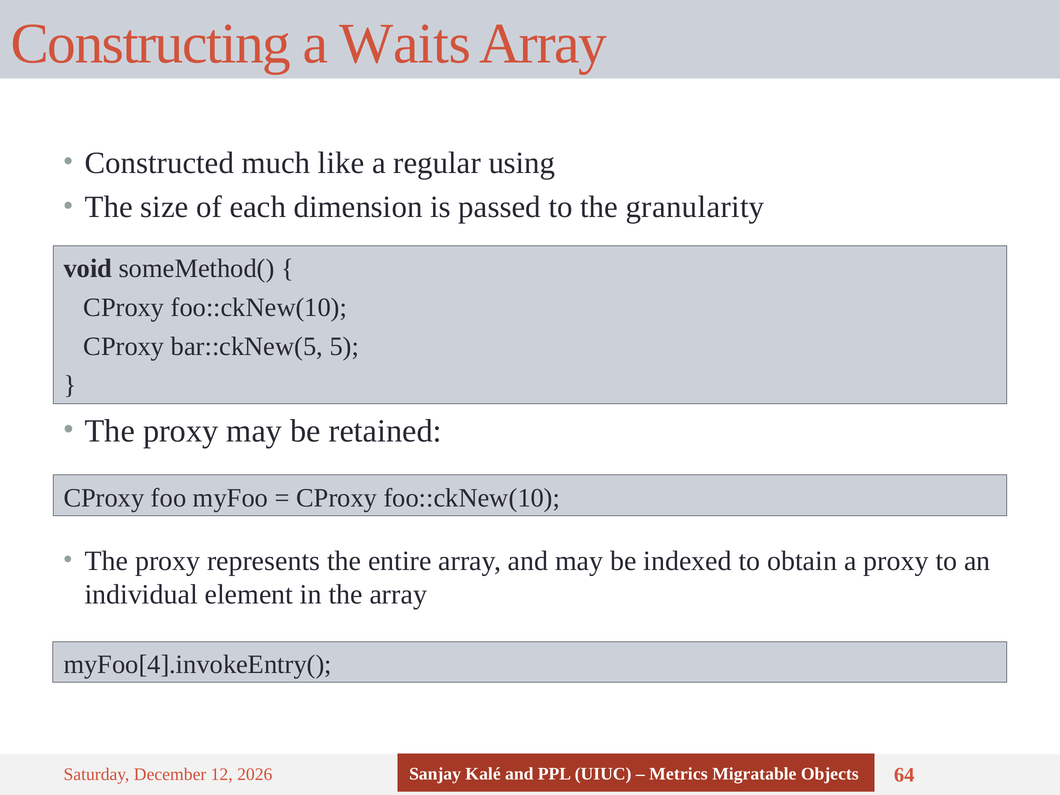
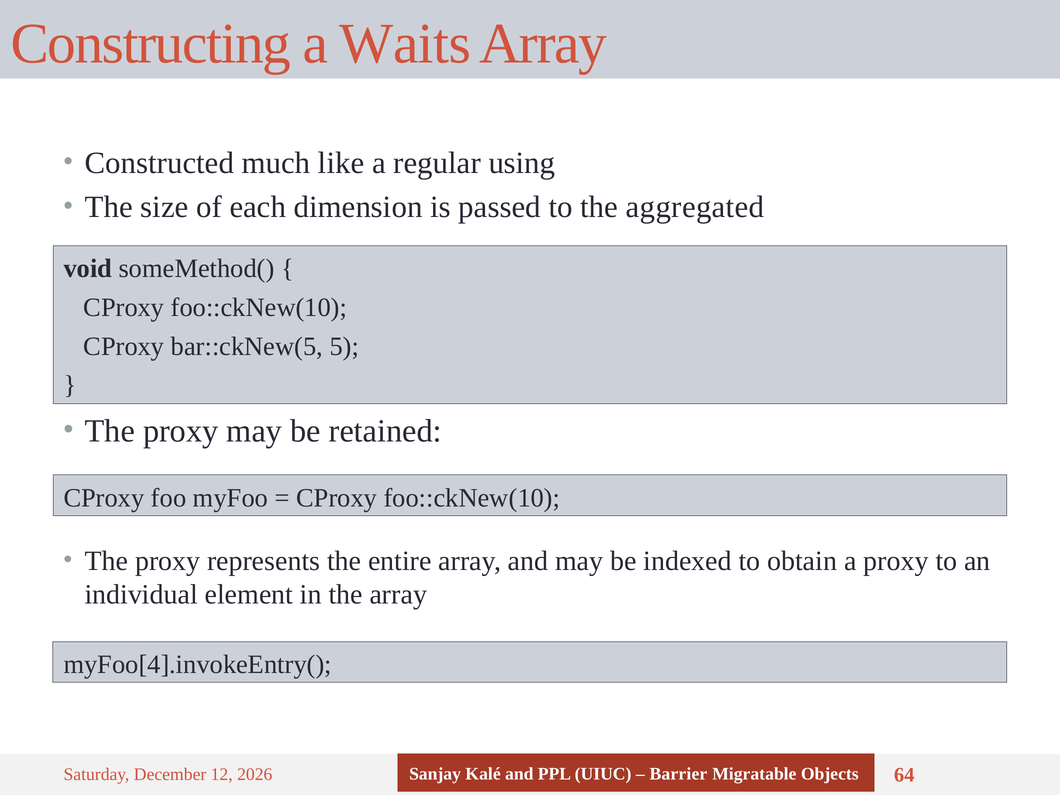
granularity: granularity -> aggregated
Metrics: Metrics -> Barrier
